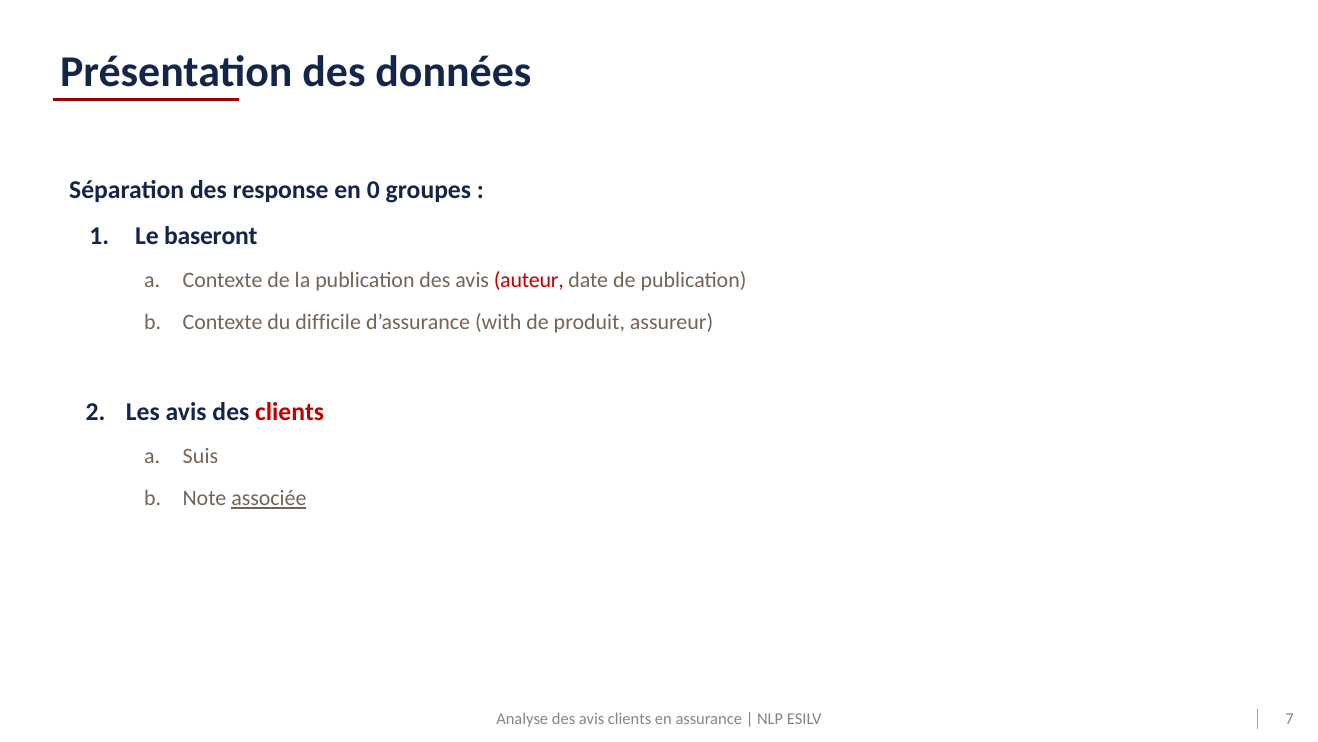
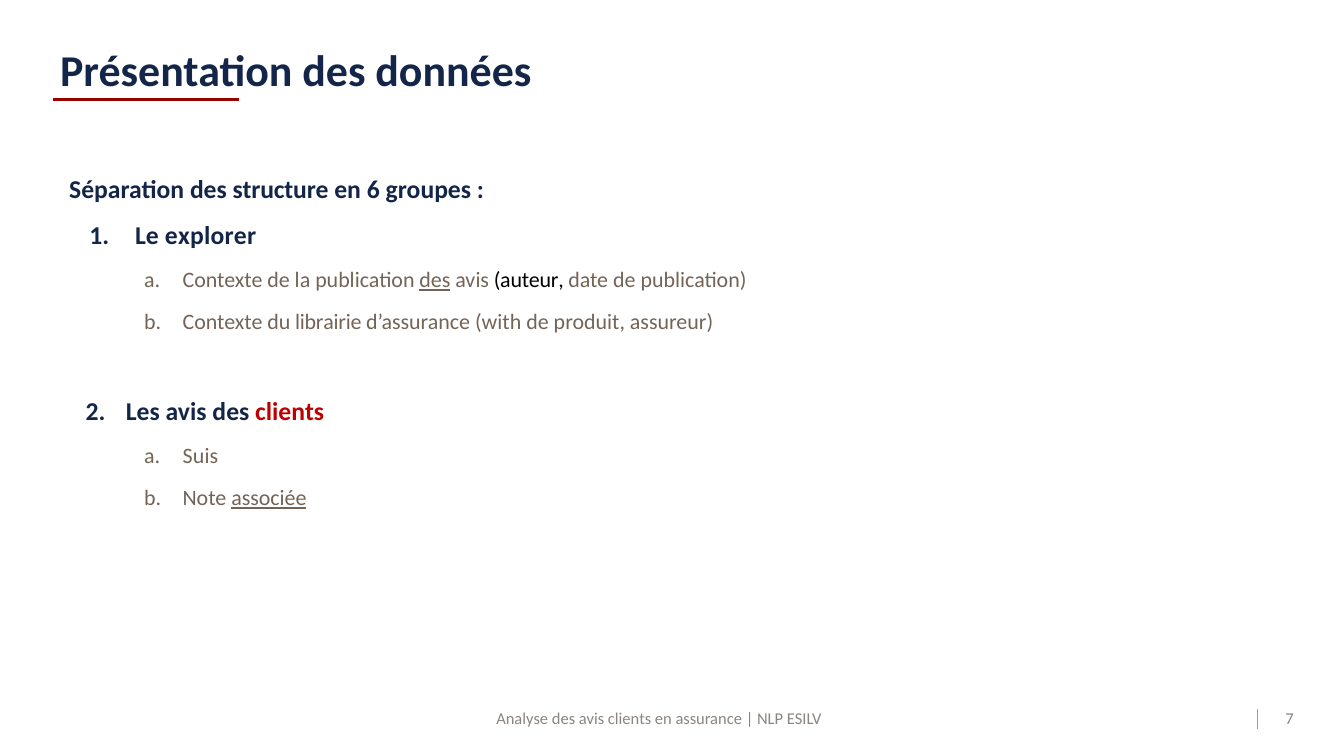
response: response -> structure
0: 0 -> 6
baseront: baseront -> explorer
des at (435, 280) underline: none -> present
auteur colour: red -> black
difficile: difficile -> librairie
